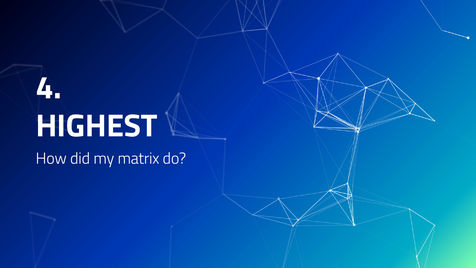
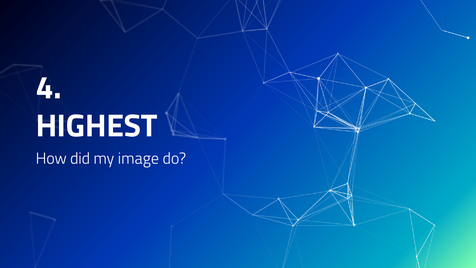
matrix: matrix -> image
